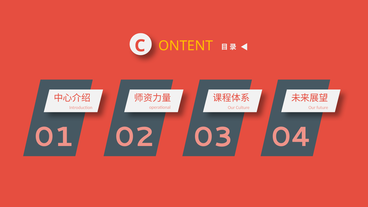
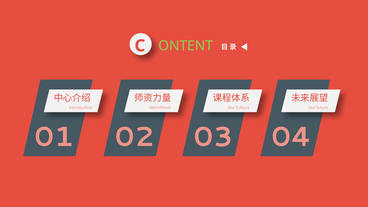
ONTENT colour: yellow -> light green
